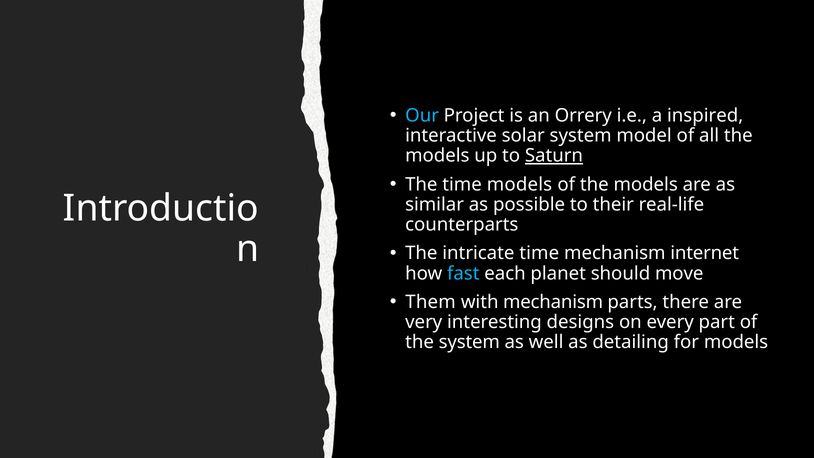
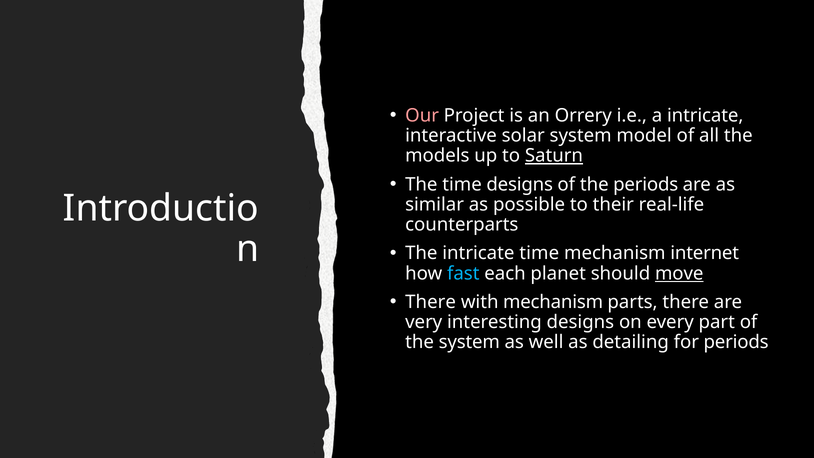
Our colour: light blue -> pink
a inspired: inspired -> intricate
time models: models -> designs
of the models: models -> periods
move underline: none -> present
Them at (431, 302): Them -> There
for models: models -> periods
